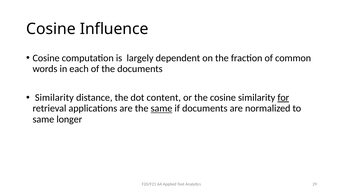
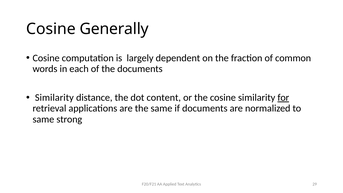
Influence: Influence -> Generally
same at (161, 108) underline: present -> none
longer: longer -> strong
